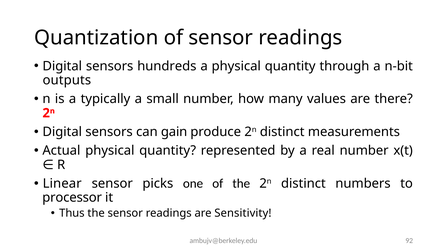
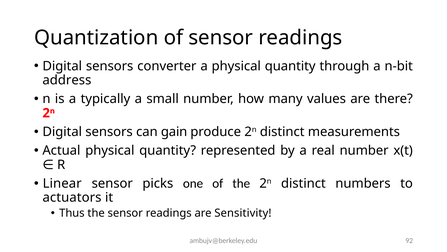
hundreds: hundreds -> converter
outputs: outputs -> address
processor: processor -> actuators
